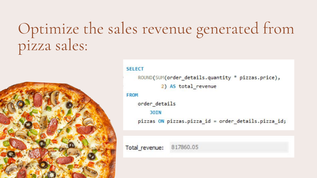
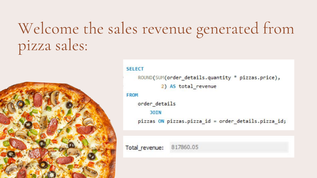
Optimize: Optimize -> Welcome
